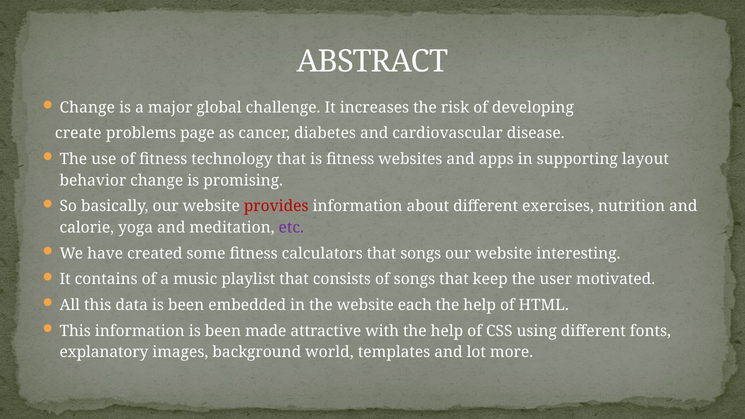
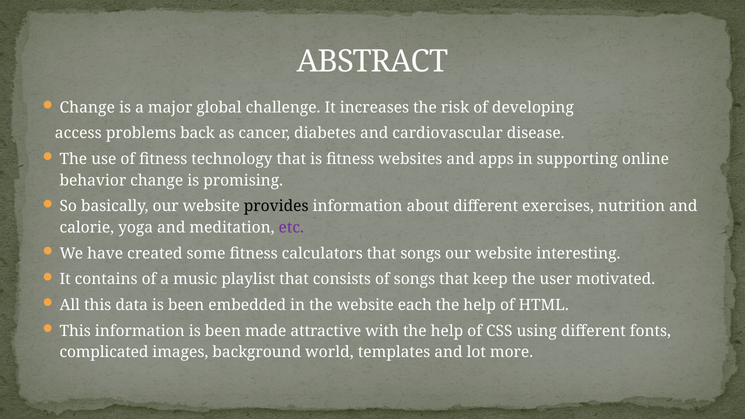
create: create -> access
page: page -> back
layout: layout -> online
provides colour: red -> black
explanatory: explanatory -> complicated
